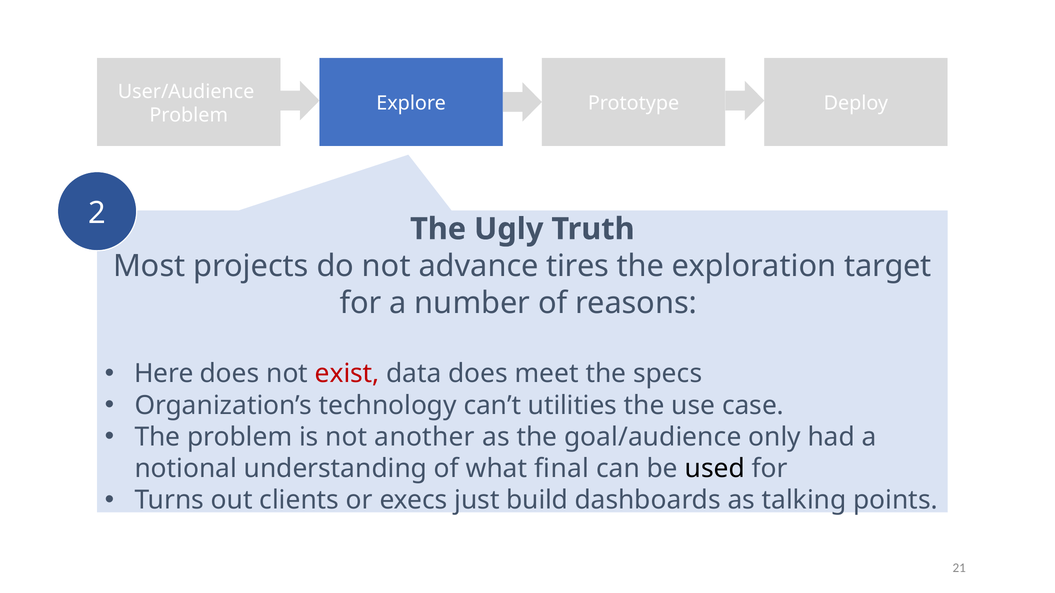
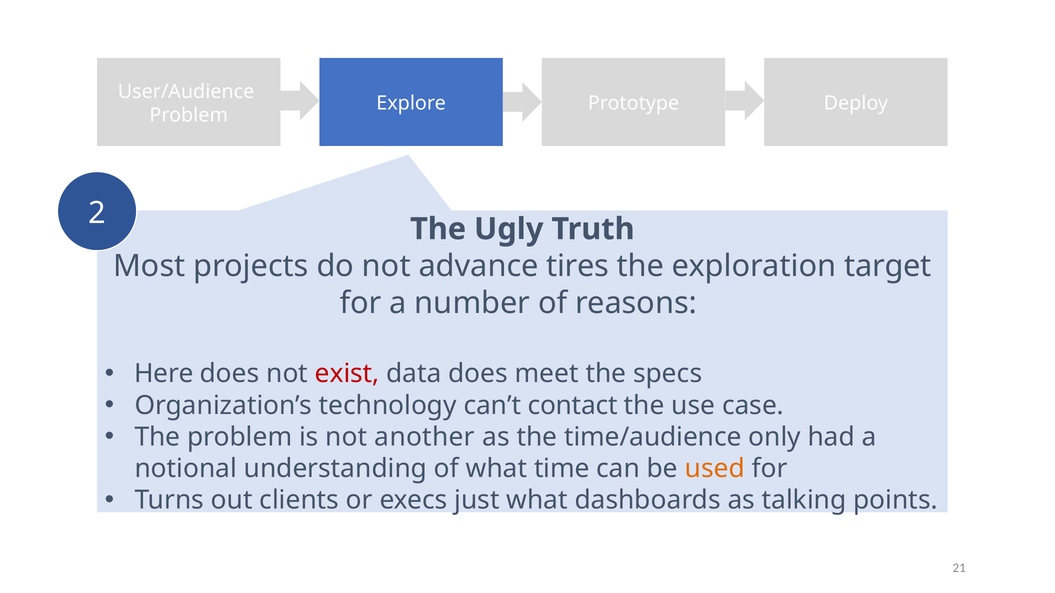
utilities: utilities -> contact
goal/audience: goal/audience -> time/audience
final: final -> time
used colour: black -> orange
just build: build -> what
